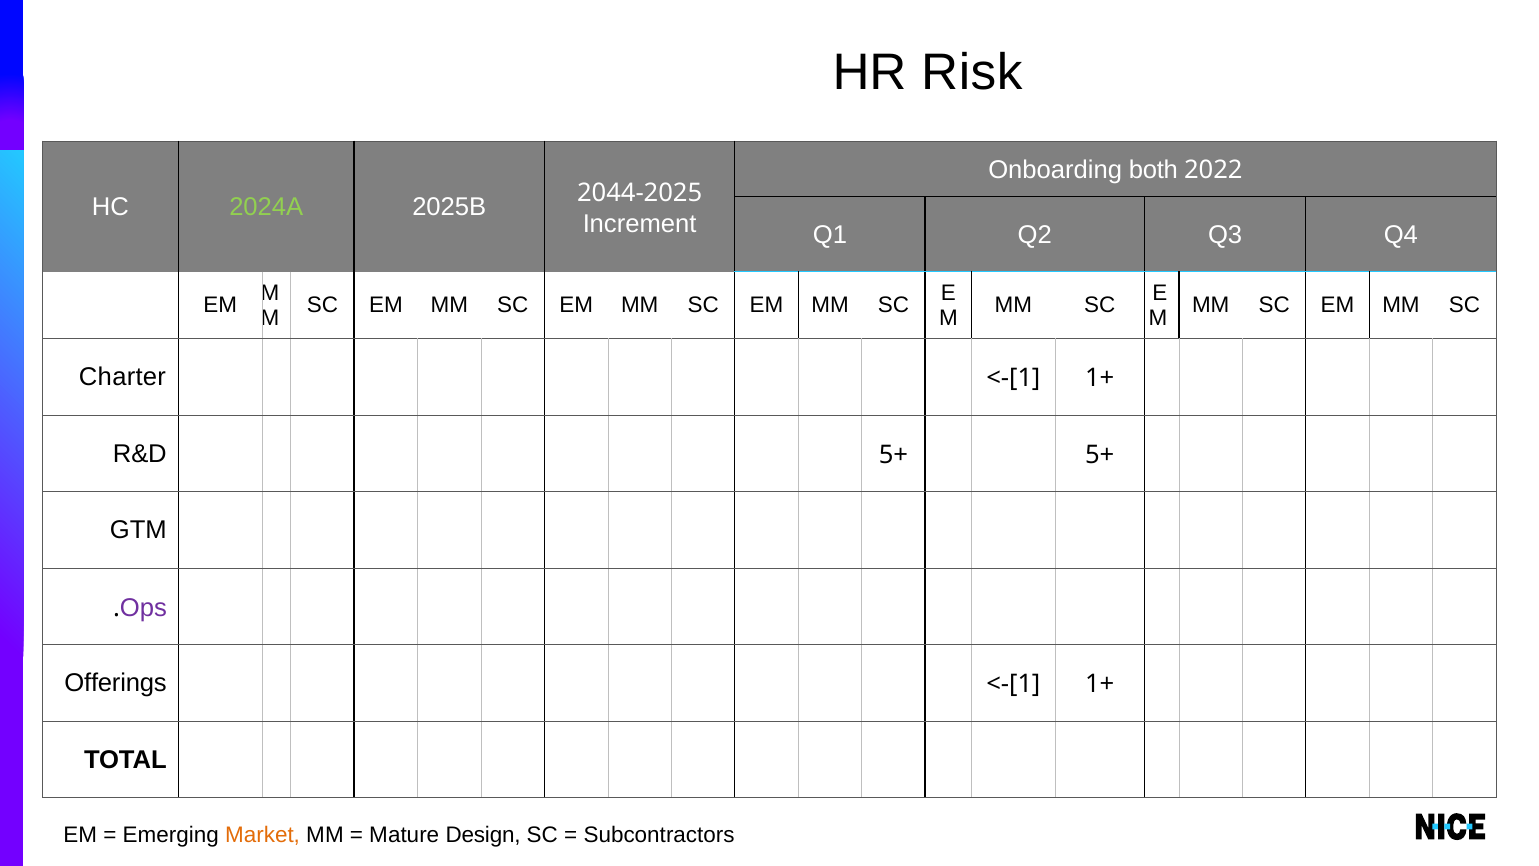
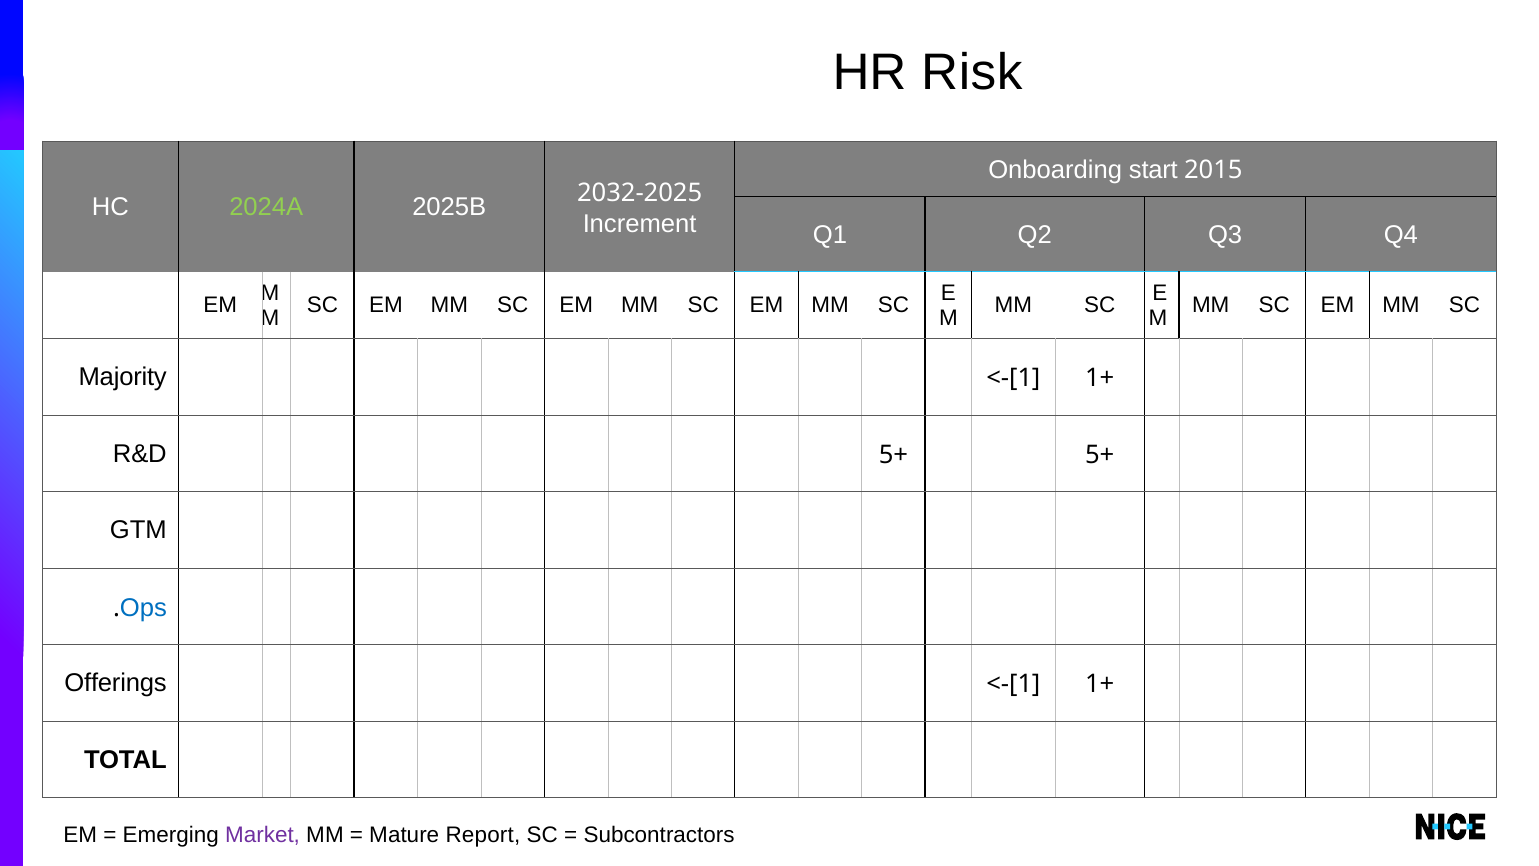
both: both -> start
2022: 2022 -> 2015
2044-2025: 2044-2025 -> 2032-2025
Charter: Charter -> Majority
Ops colour: purple -> blue
Market colour: orange -> purple
Design: Design -> Report
